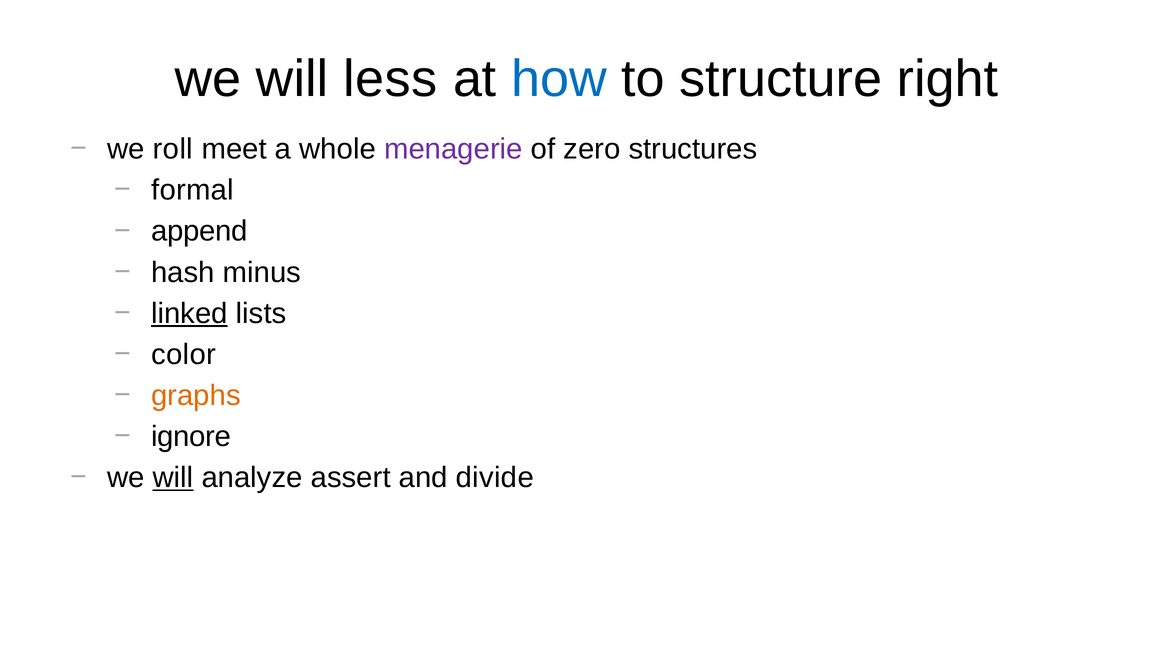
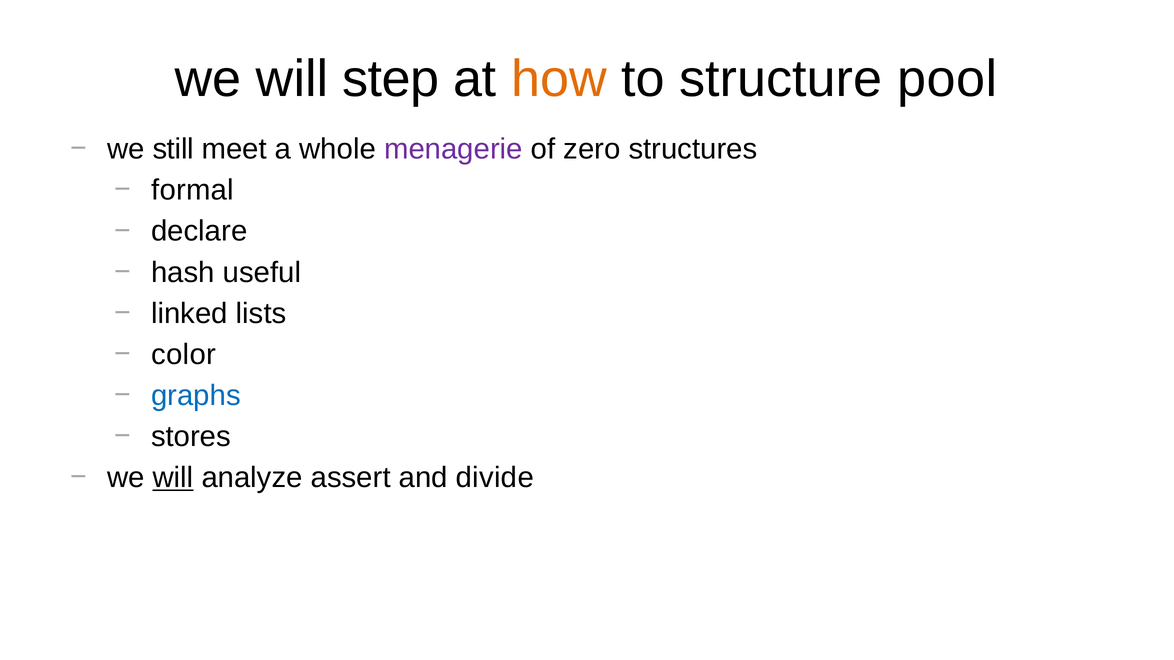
less: less -> step
how colour: blue -> orange
right: right -> pool
roll: roll -> still
append: append -> declare
minus: minus -> useful
linked underline: present -> none
graphs colour: orange -> blue
ignore: ignore -> stores
